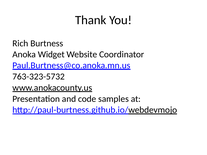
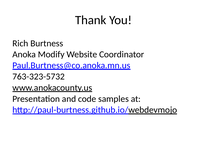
Widget: Widget -> Modify
